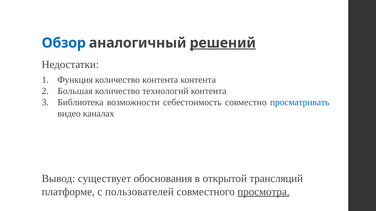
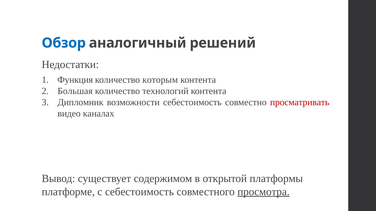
решений underline: present -> none
количество контента: контента -> которым
Библиотека: Библиотека -> Дипломник
просматривать colour: blue -> red
обоснования: обоснования -> содержимом
трансляций: трансляций -> платформы
с пользователей: пользователей -> себестоимость
